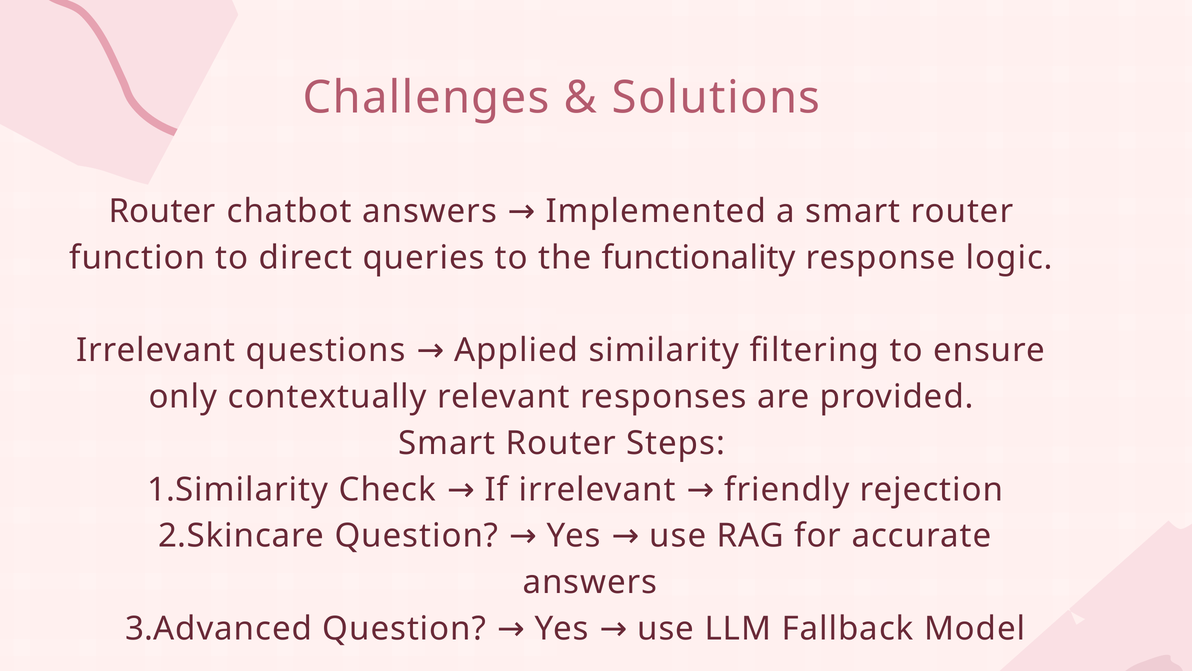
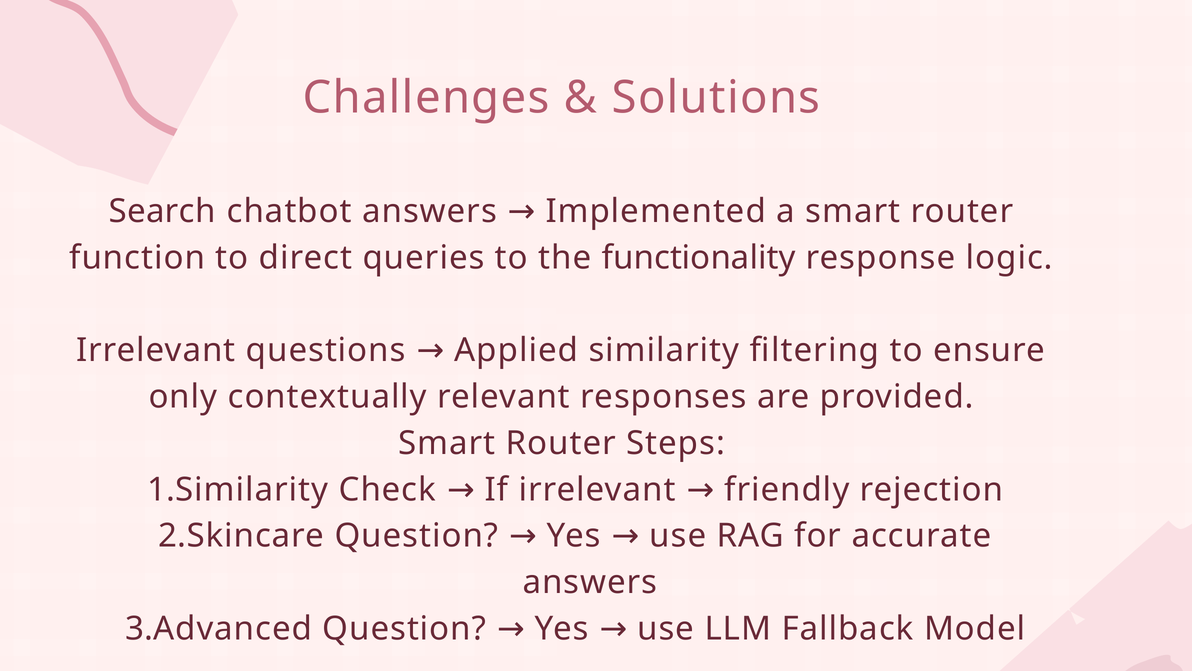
Router at (162, 211): Router -> Search
